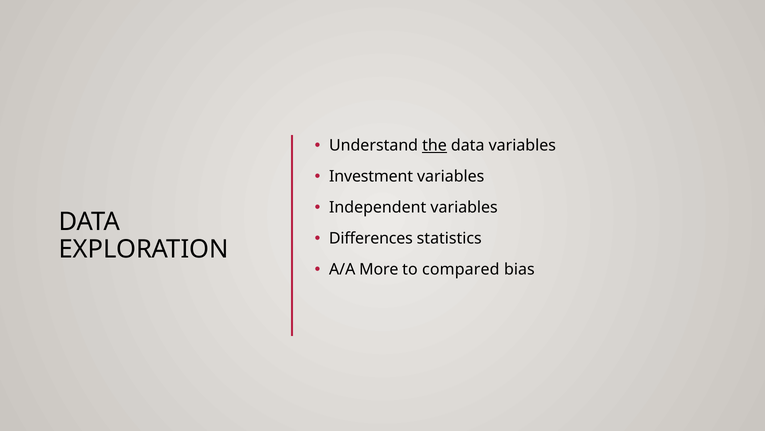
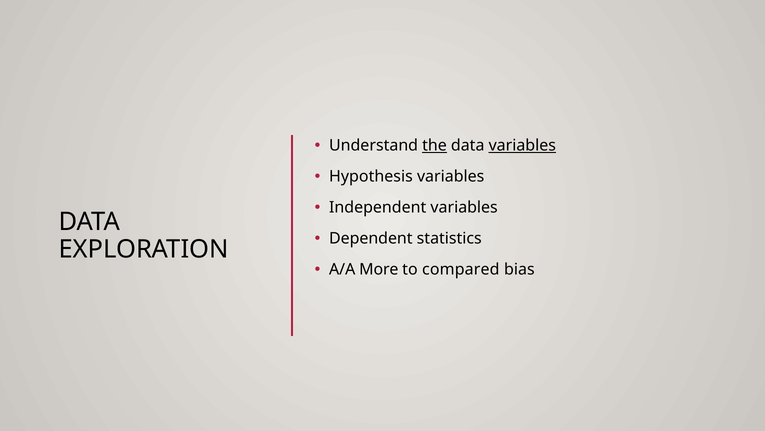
variables at (522, 145) underline: none -> present
Investment: Investment -> Hypothesis
Differences: Differences -> Dependent
